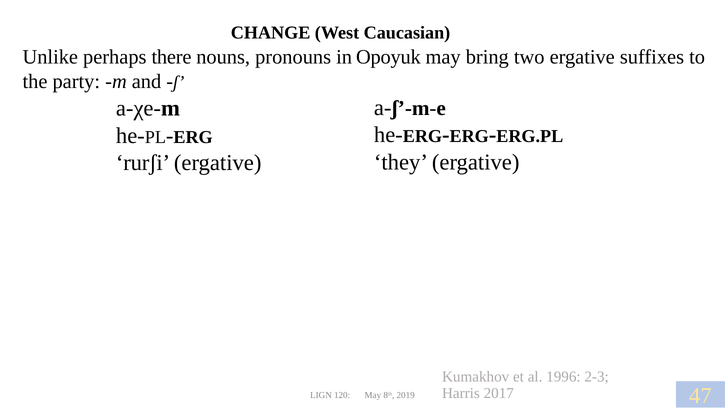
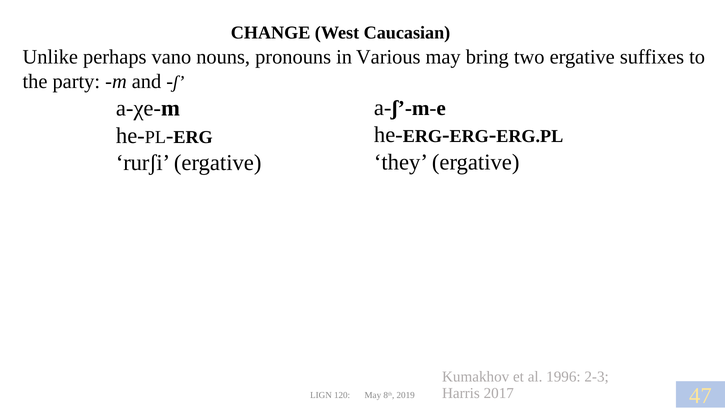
there: there -> vano
Opoyuk: Opoyuk -> Various
